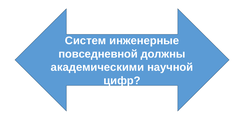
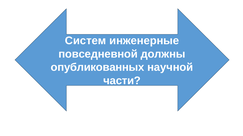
академическими: академическими -> опубликованных
цифр: цифр -> части
